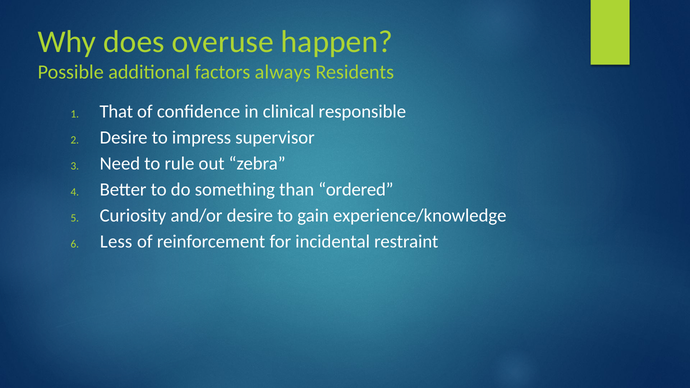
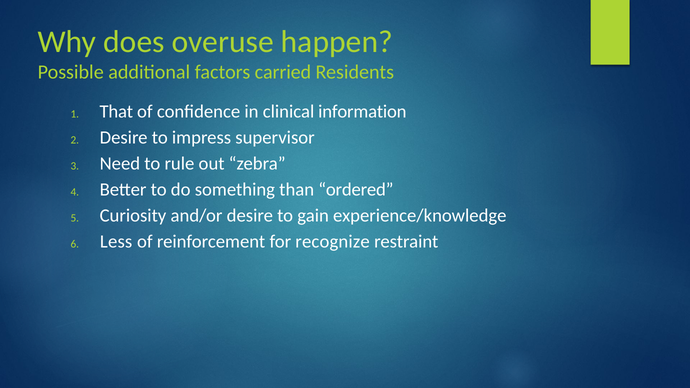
always: always -> carried
responsible: responsible -> information
incidental: incidental -> recognize
